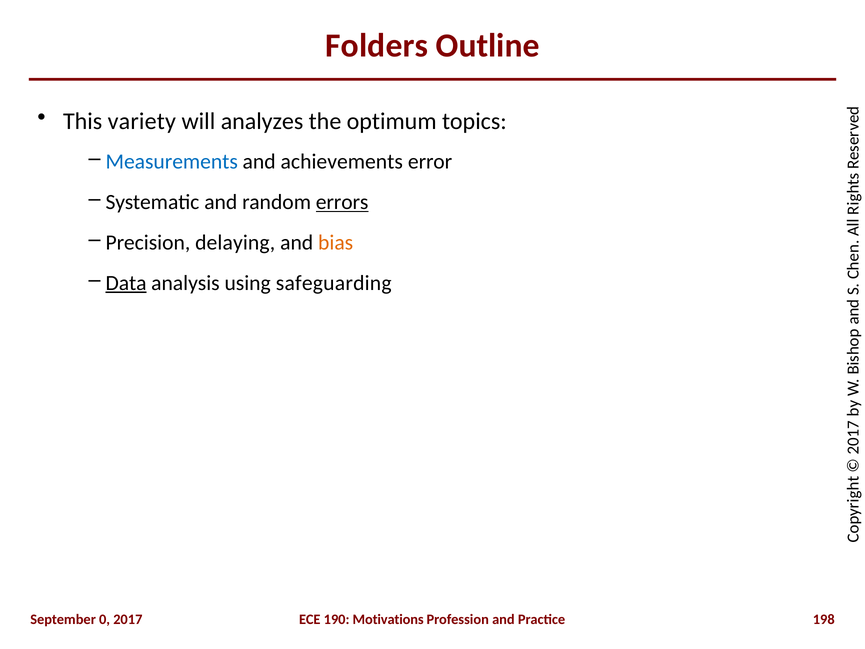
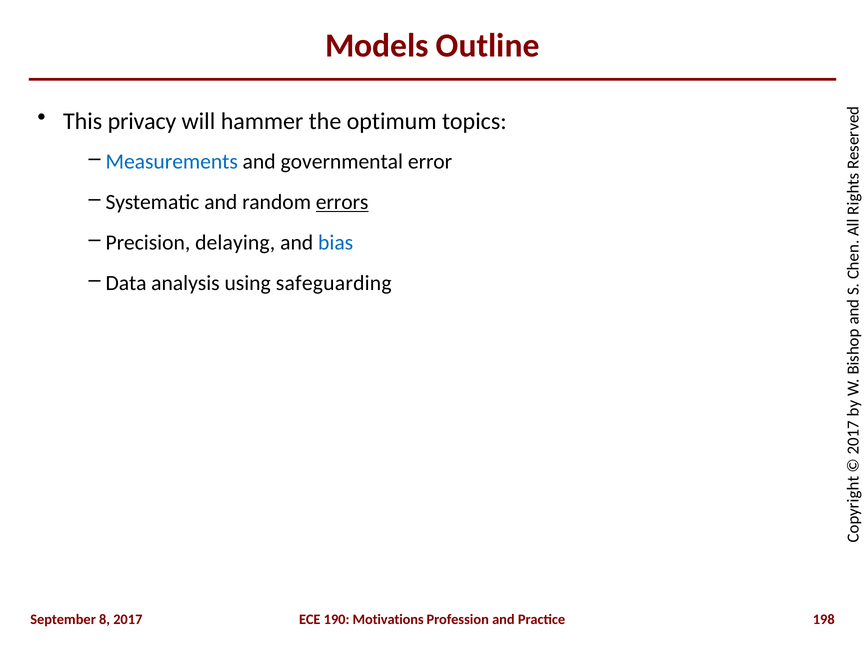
Folders: Folders -> Models
variety: variety -> privacy
analyzes: analyzes -> hammer
achievements: achievements -> governmental
bias colour: orange -> blue
Data underline: present -> none
September 0: 0 -> 8
